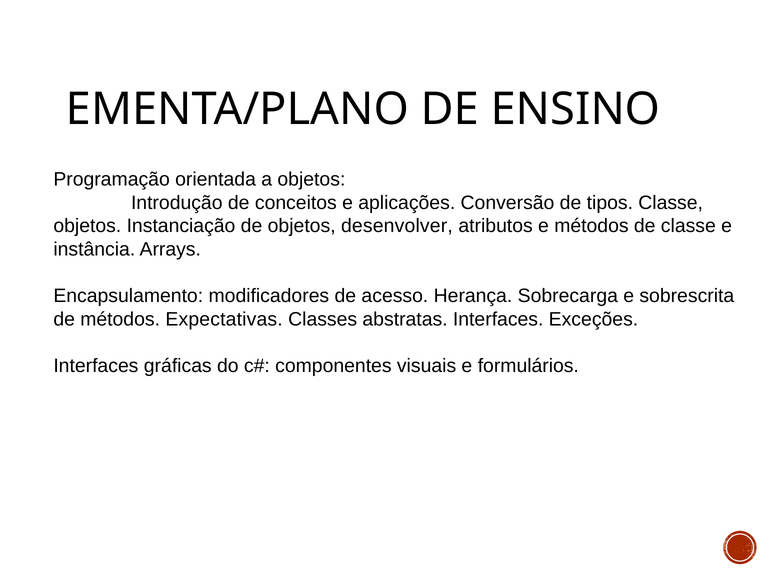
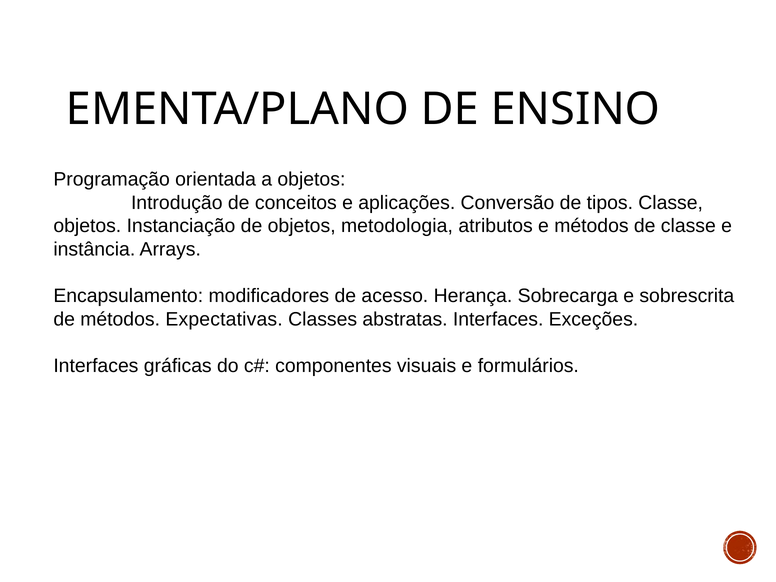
desenvolver: desenvolver -> metodologia
